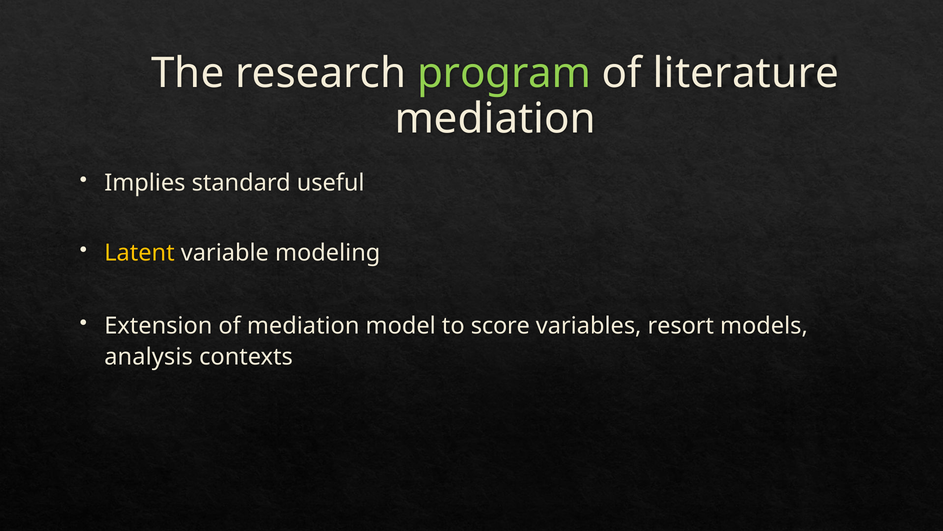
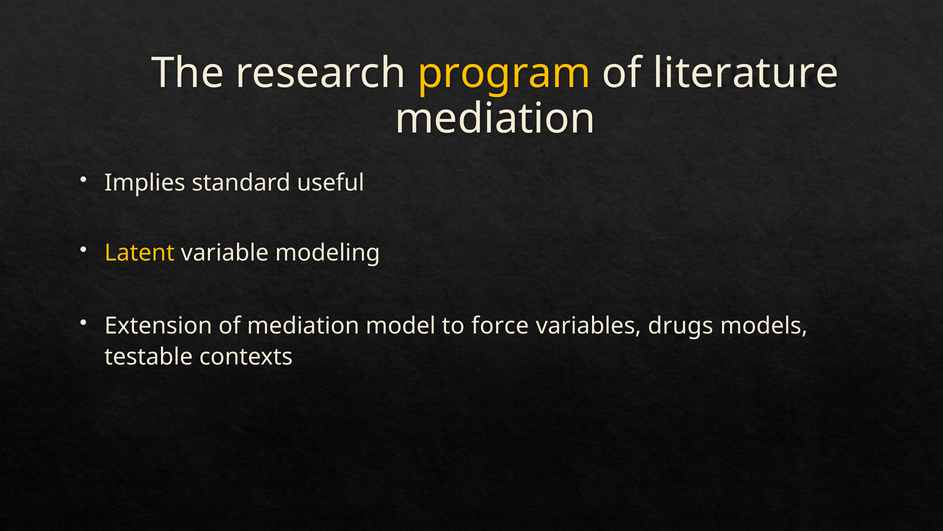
program colour: light green -> yellow
score: score -> force
resort: resort -> drugs
analysis: analysis -> testable
